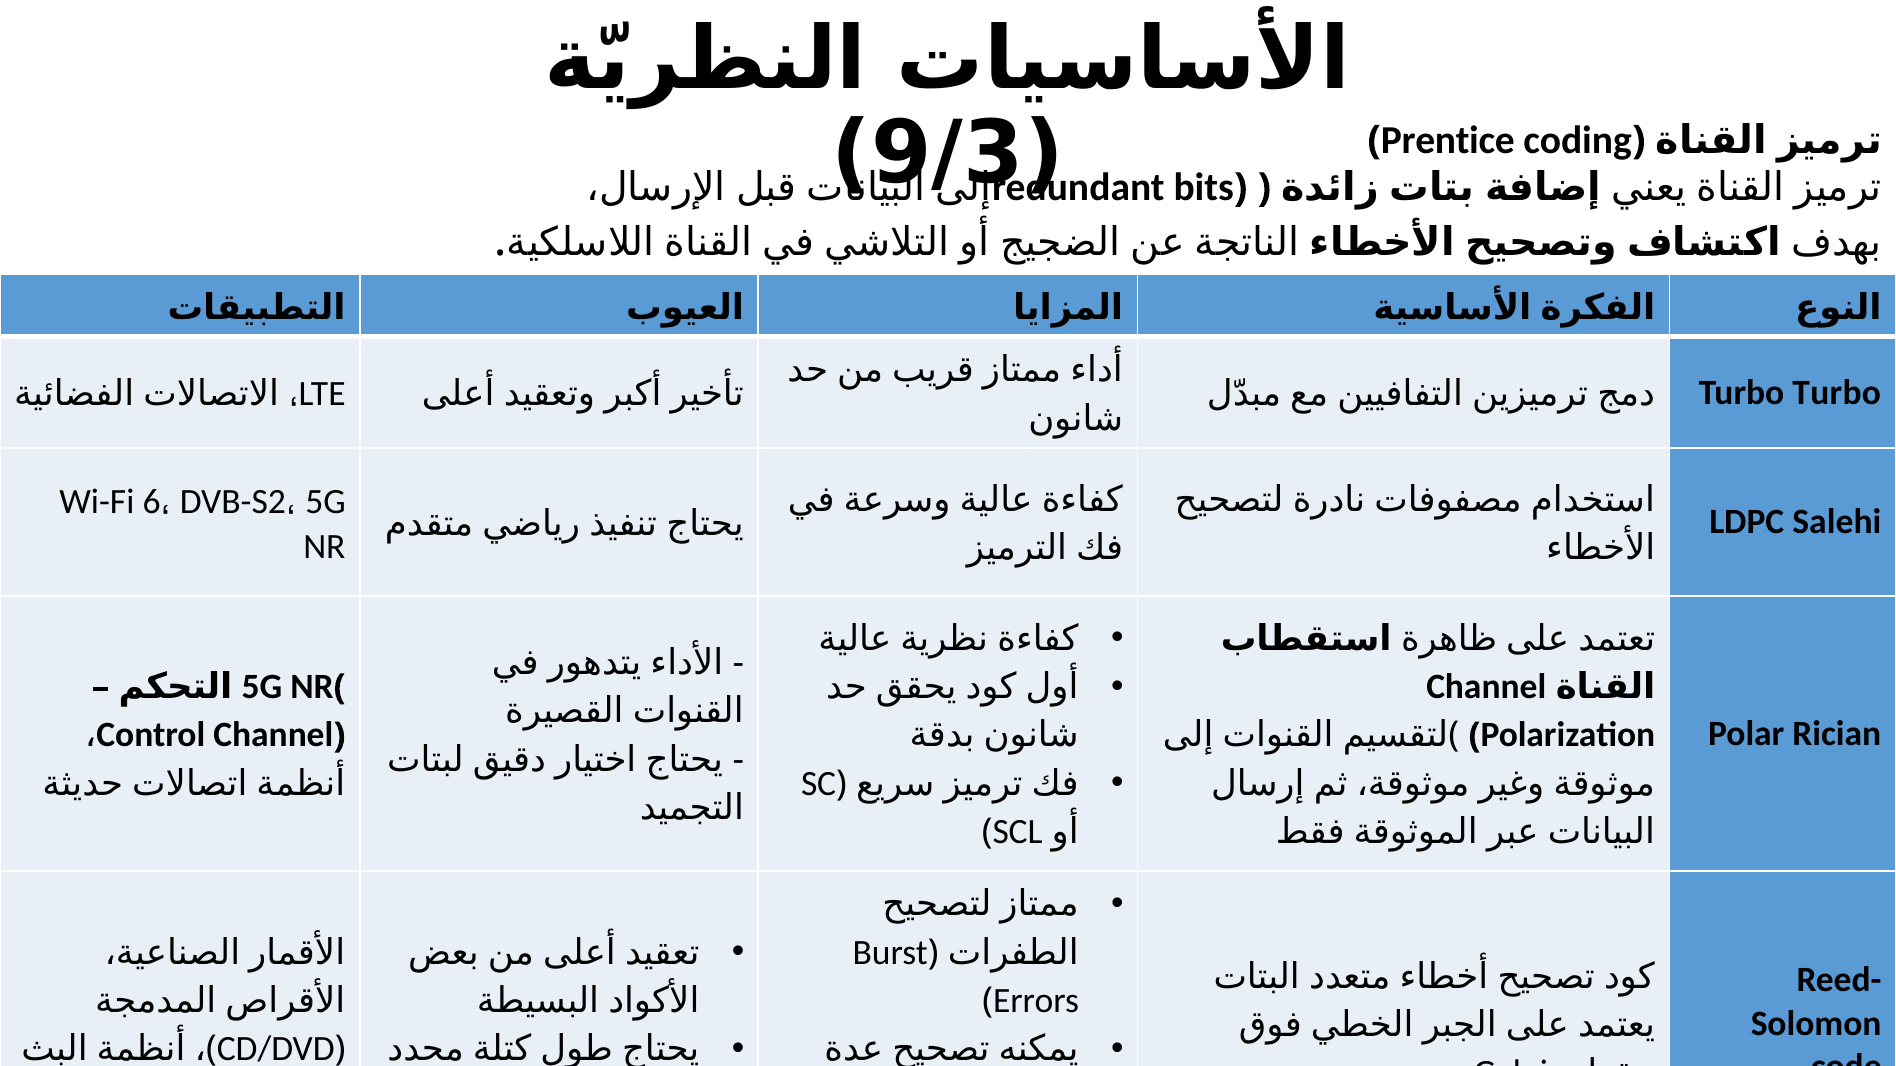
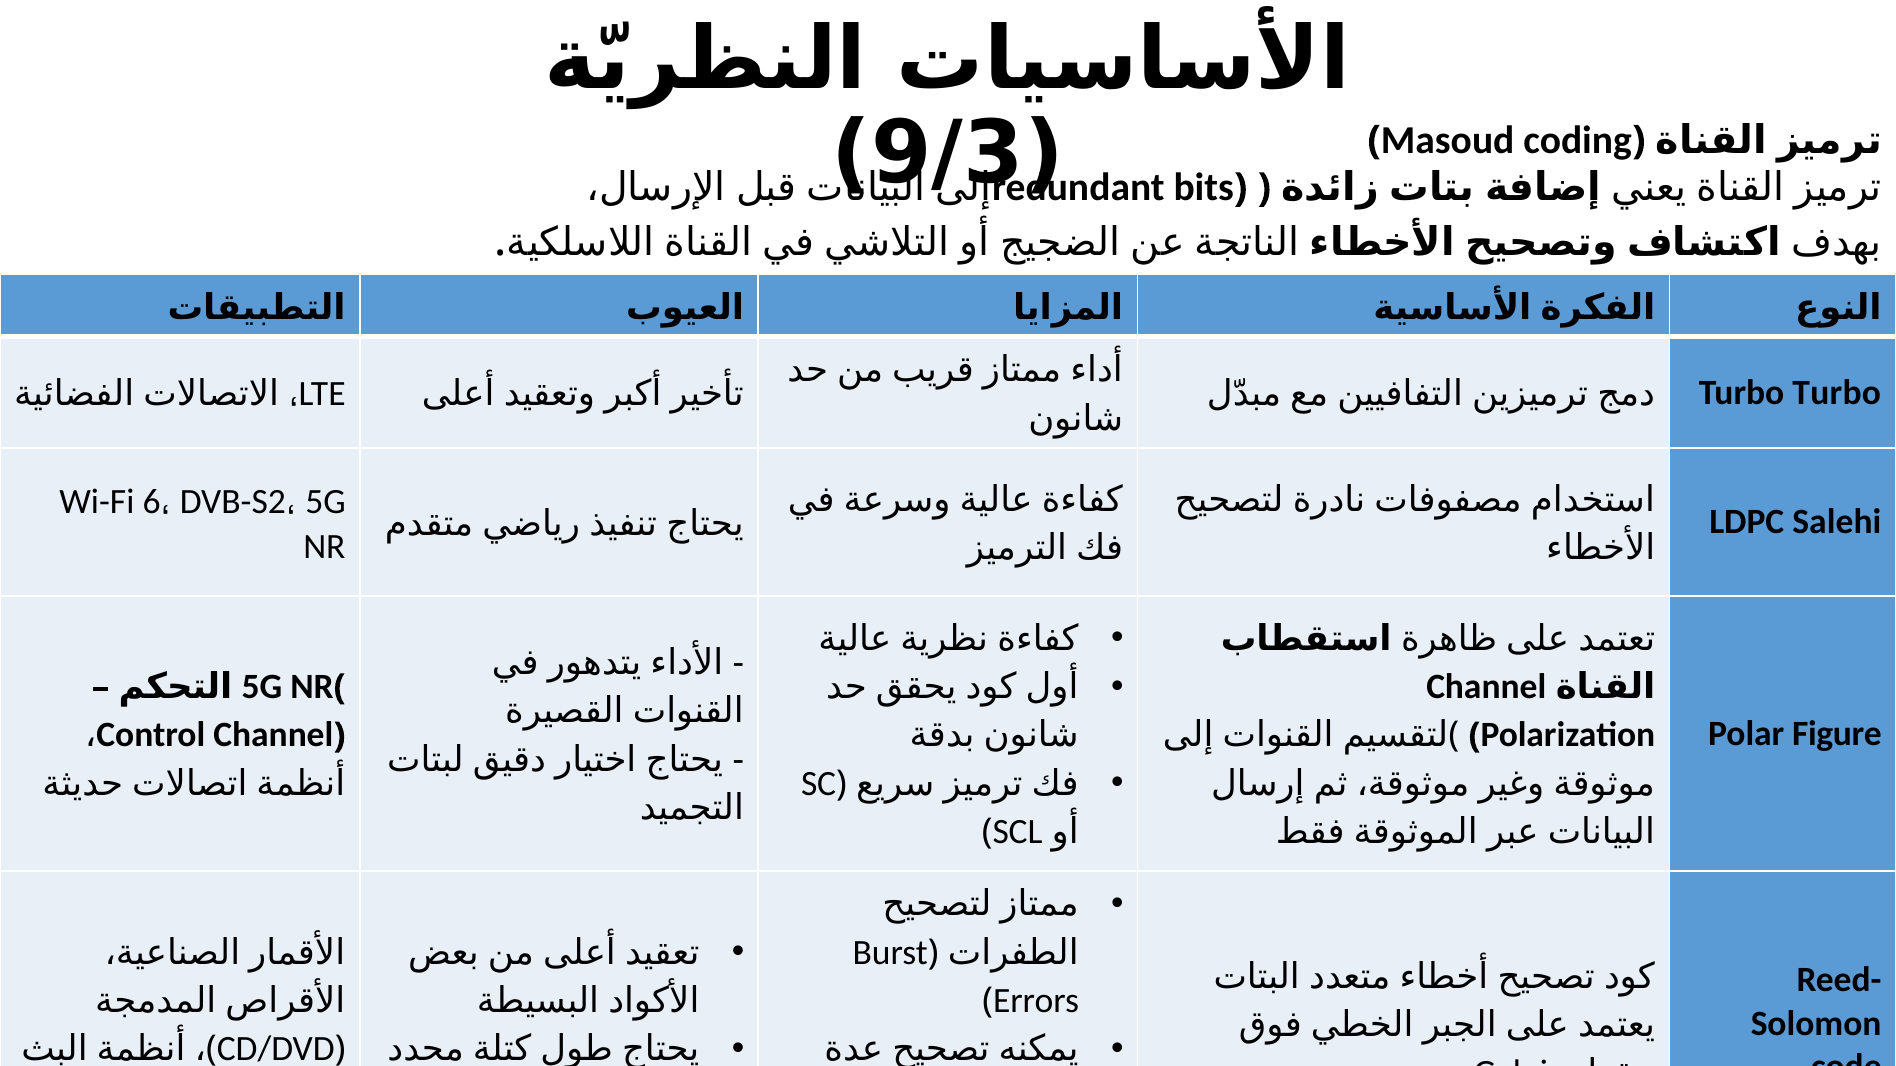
Prentice: Prentice -> Masoud
Rician: Rician -> Figure
